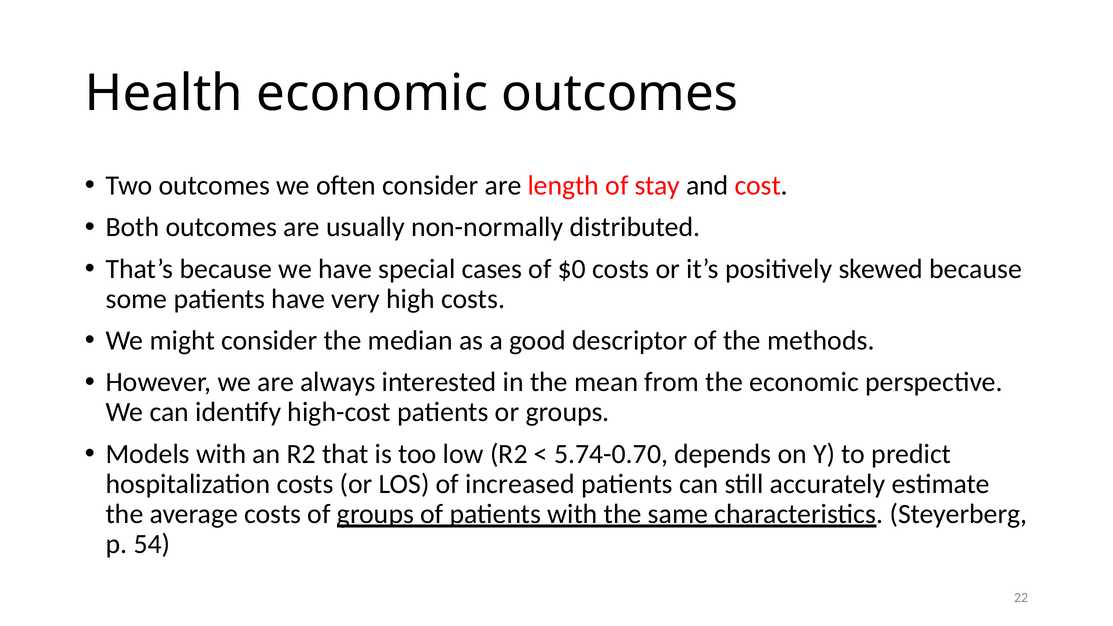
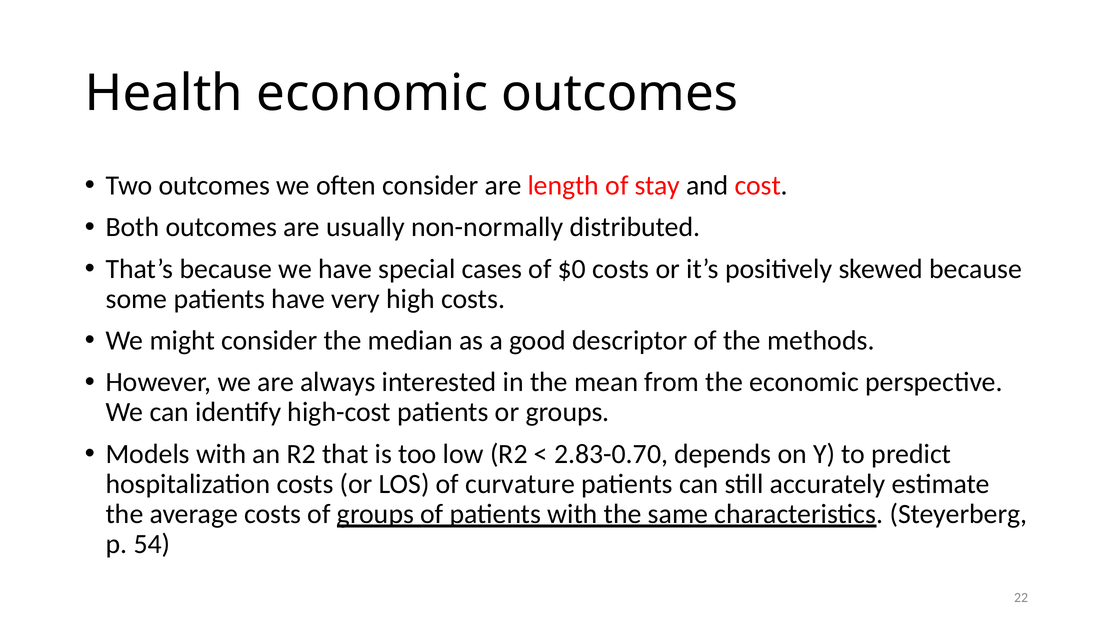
5.74-0.70: 5.74-0.70 -> 2.83-0.70
increased: increased -> curvature
